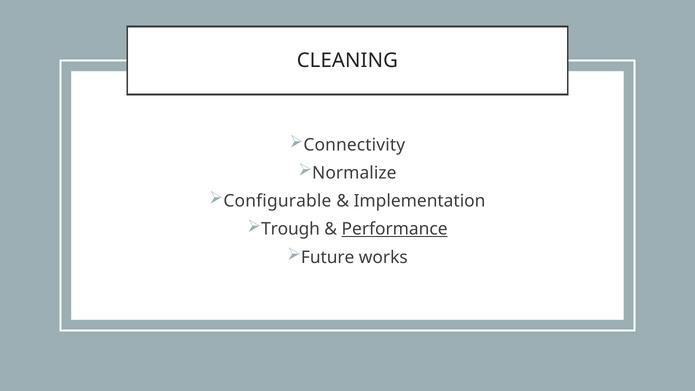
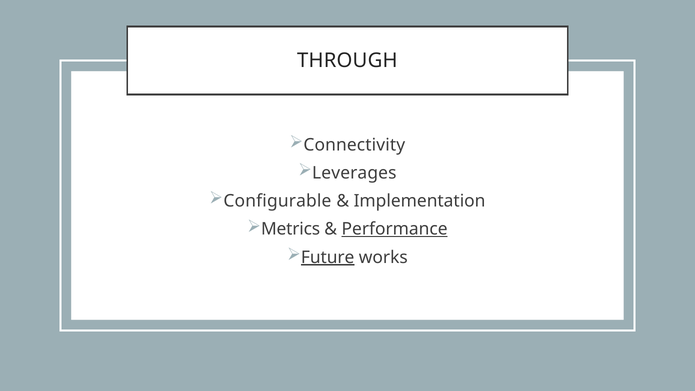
CLEANING: CLEANING -> THROUGH
Normalize: Normalize -> Leverages
Trough: Trough -> Metrics
Future underline: none -> present
